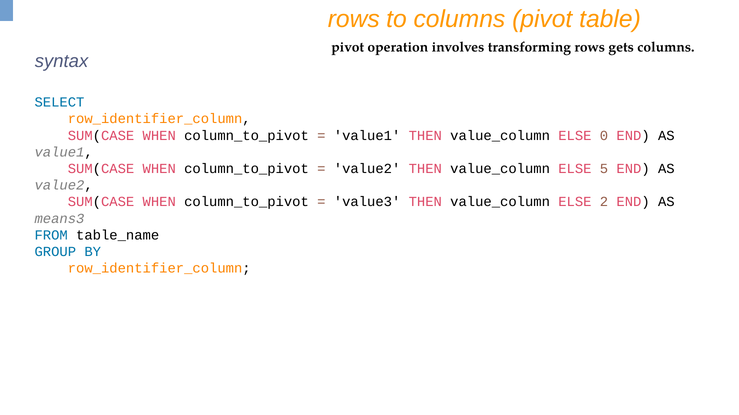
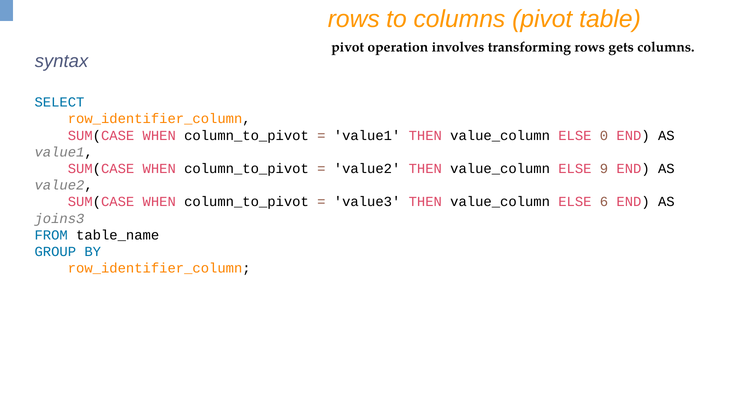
5: 5 -> 9
2: 2 -> 6
means3: means3 -> joins3
